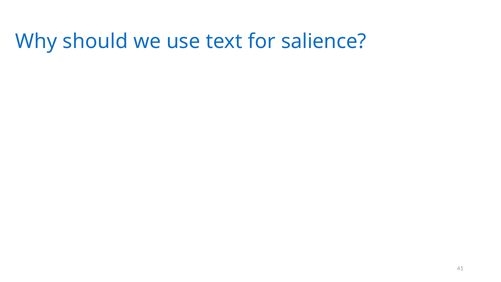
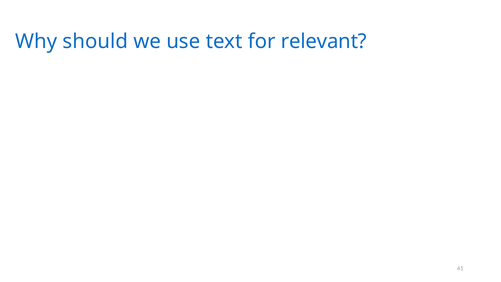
salience: salience -> relevant
